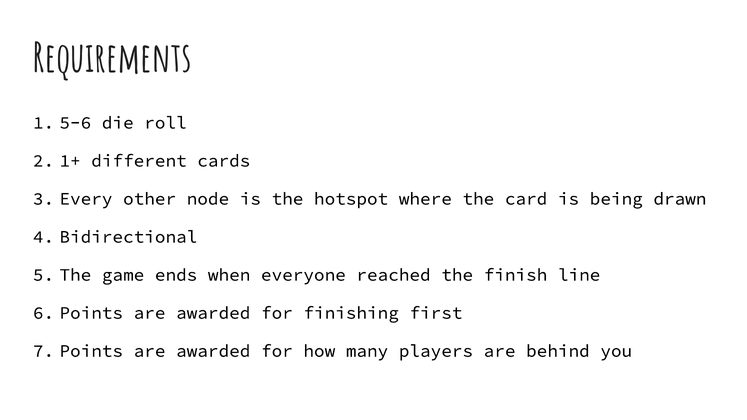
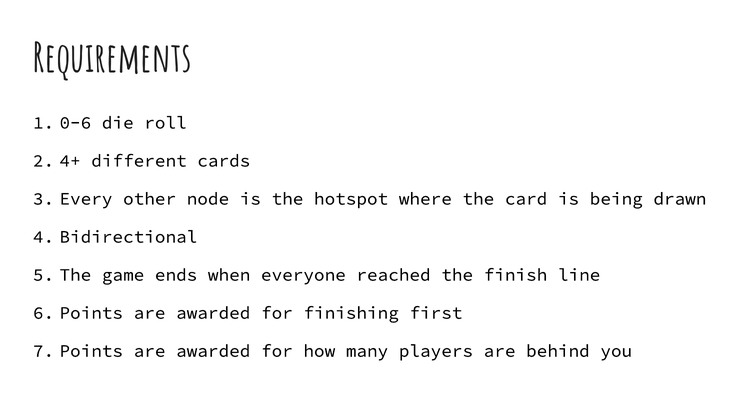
5-6: 5-6 -> 0-6
1+: 1+ -> 4+
